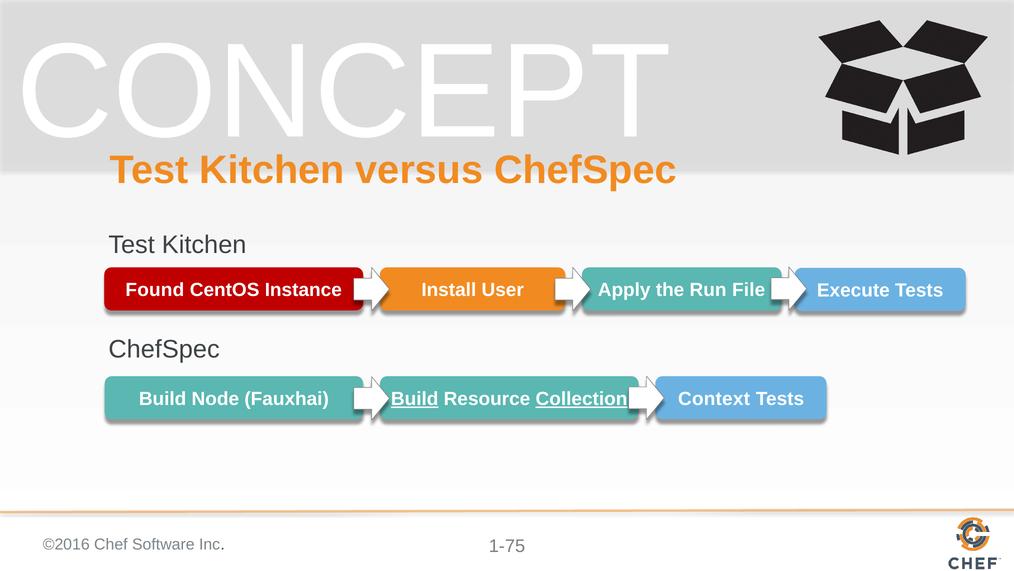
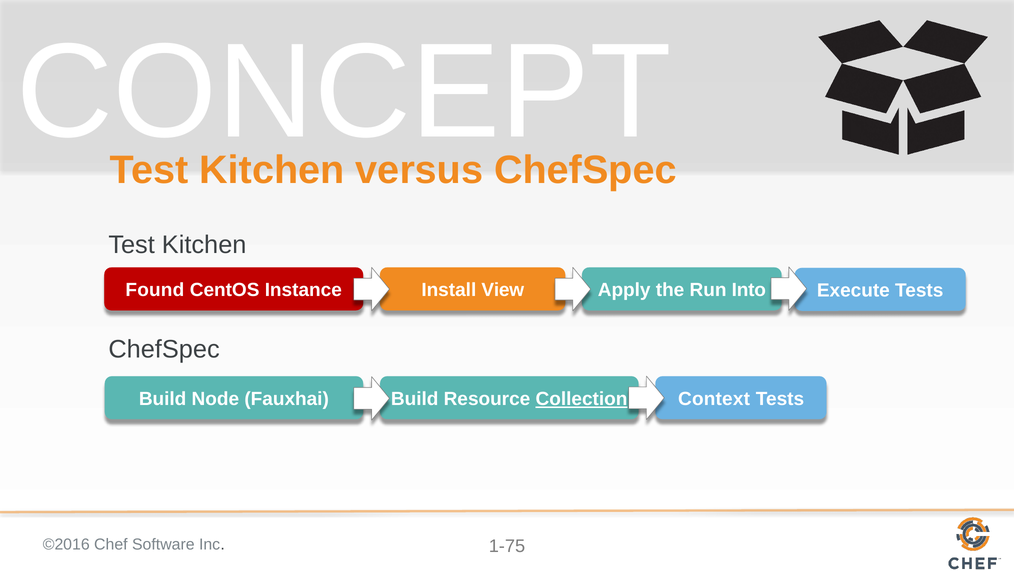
User: User -> View
File: File -> Into
Build at (415, 399) underline: present -> none
